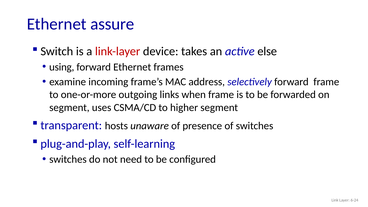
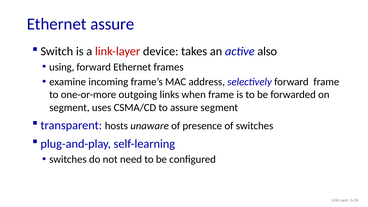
else: else -> also
to higher: higher -> assure
